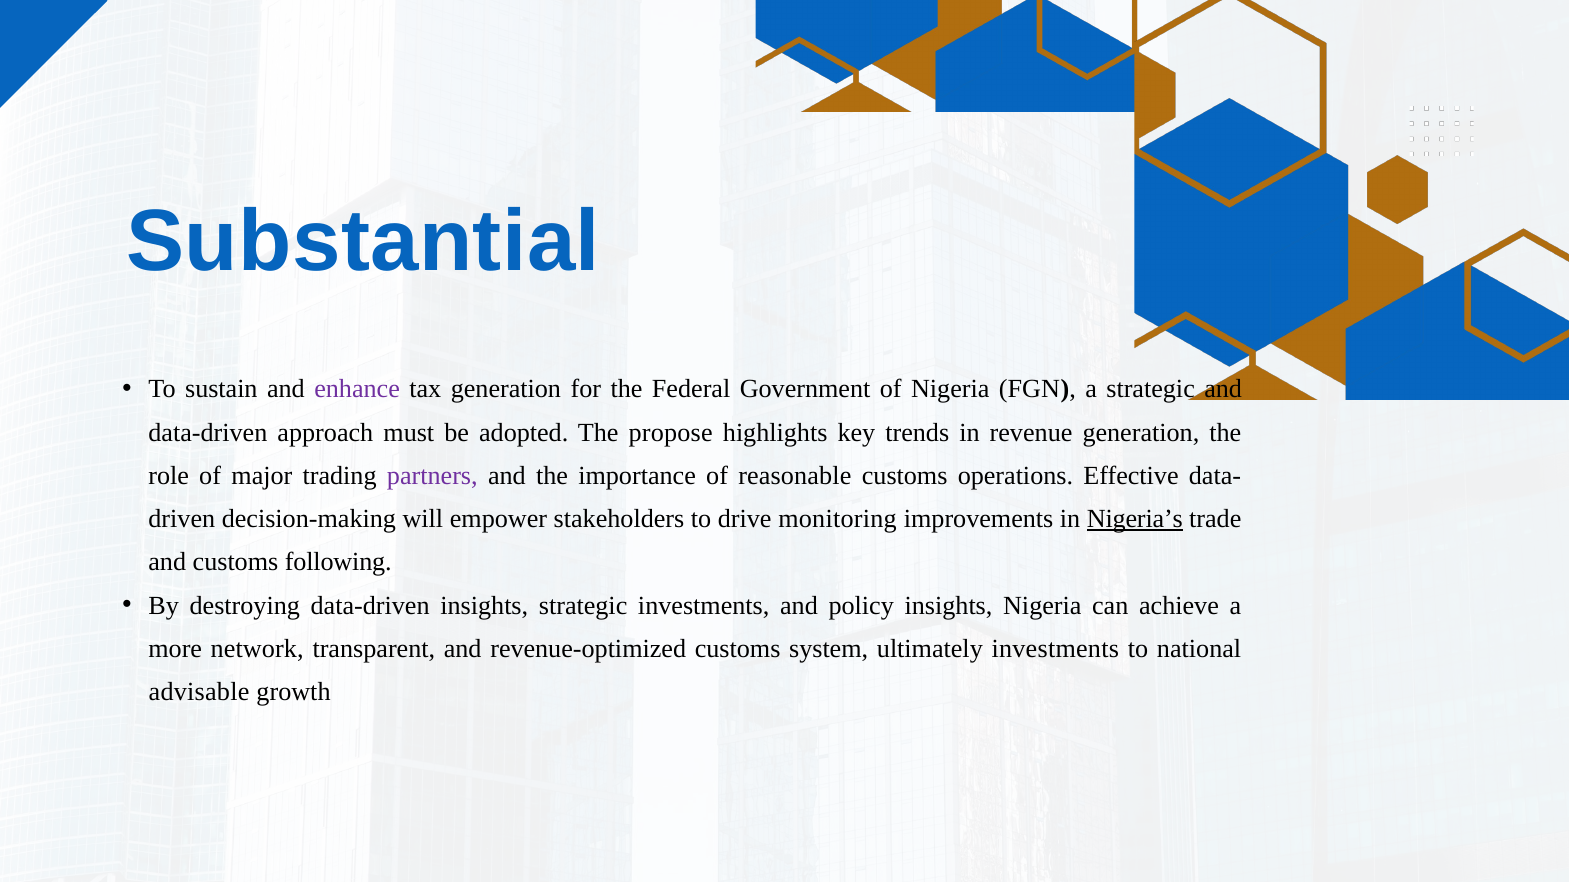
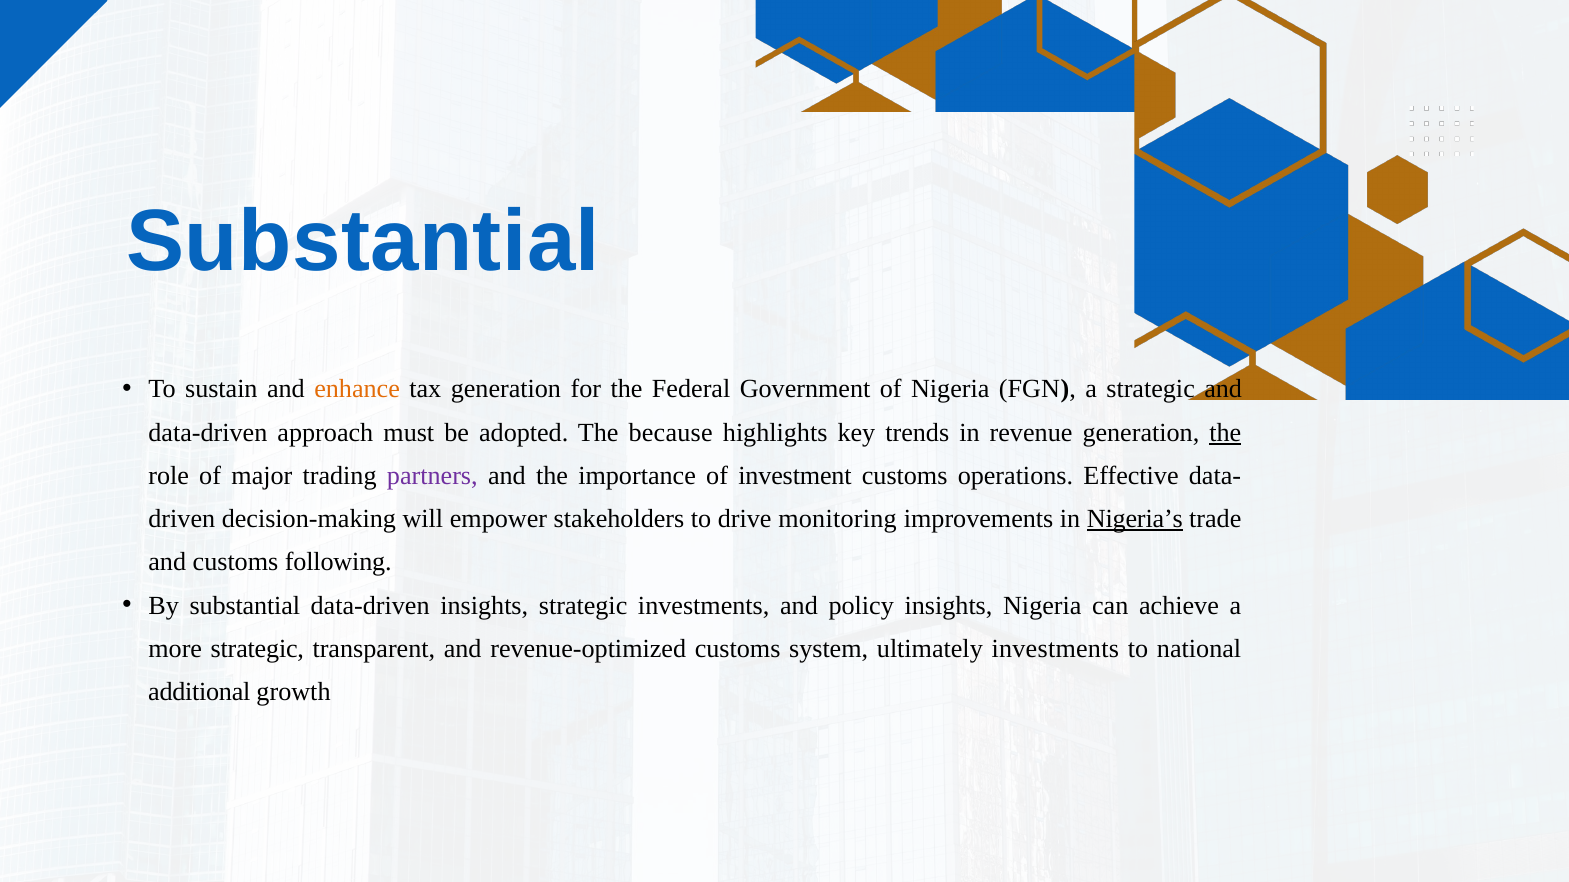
enhance colour: purple -> orange
propose: propose -> because
the at (1225, 433) underline: none -> present
reasonable: reasonable -> investment
By destroying: destroying -> substantial
more network: network -> strategic
advisable: advisable -> additional
